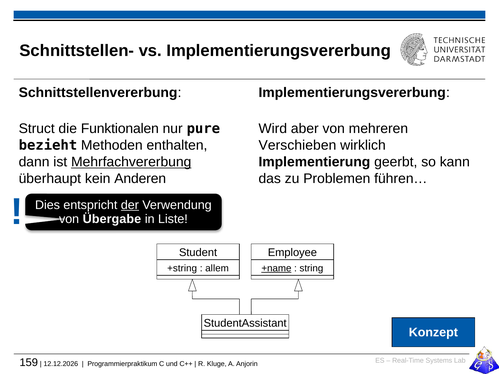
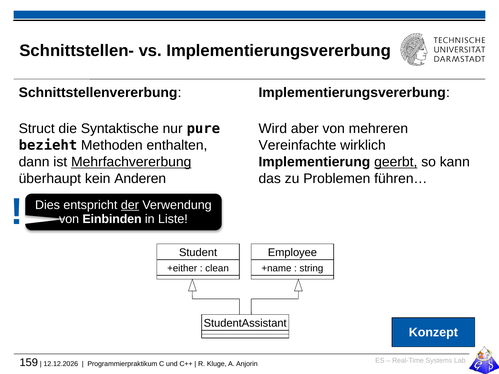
Funktionalen: Funktionalen -> Syntaktische
Verschieben: Verschieben -> Vereinfachte
geerbt underline: none -> present
Übergabe: Übergabe -> Einbinden
+string: +string -> +either
allem: allem -> clean
+name underline: present -> none
